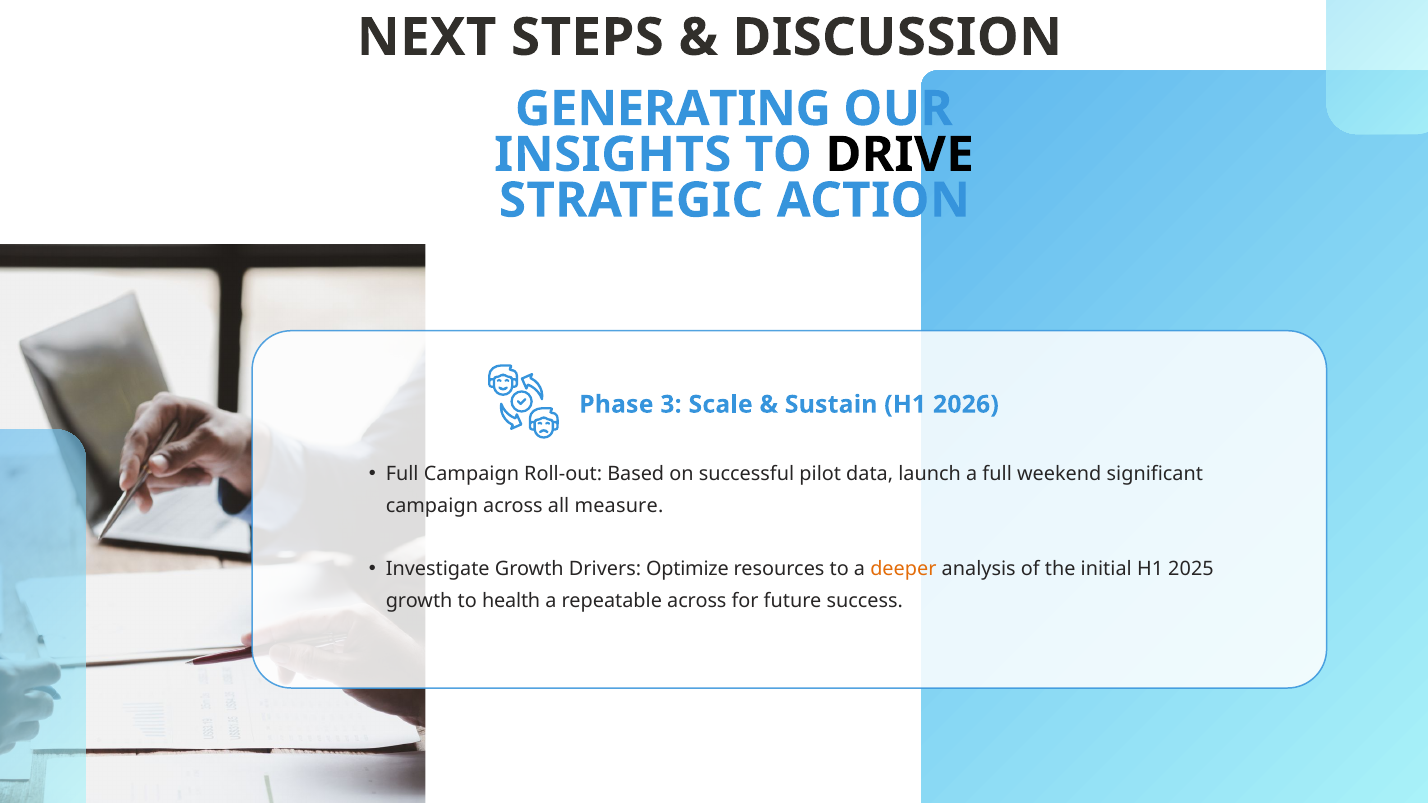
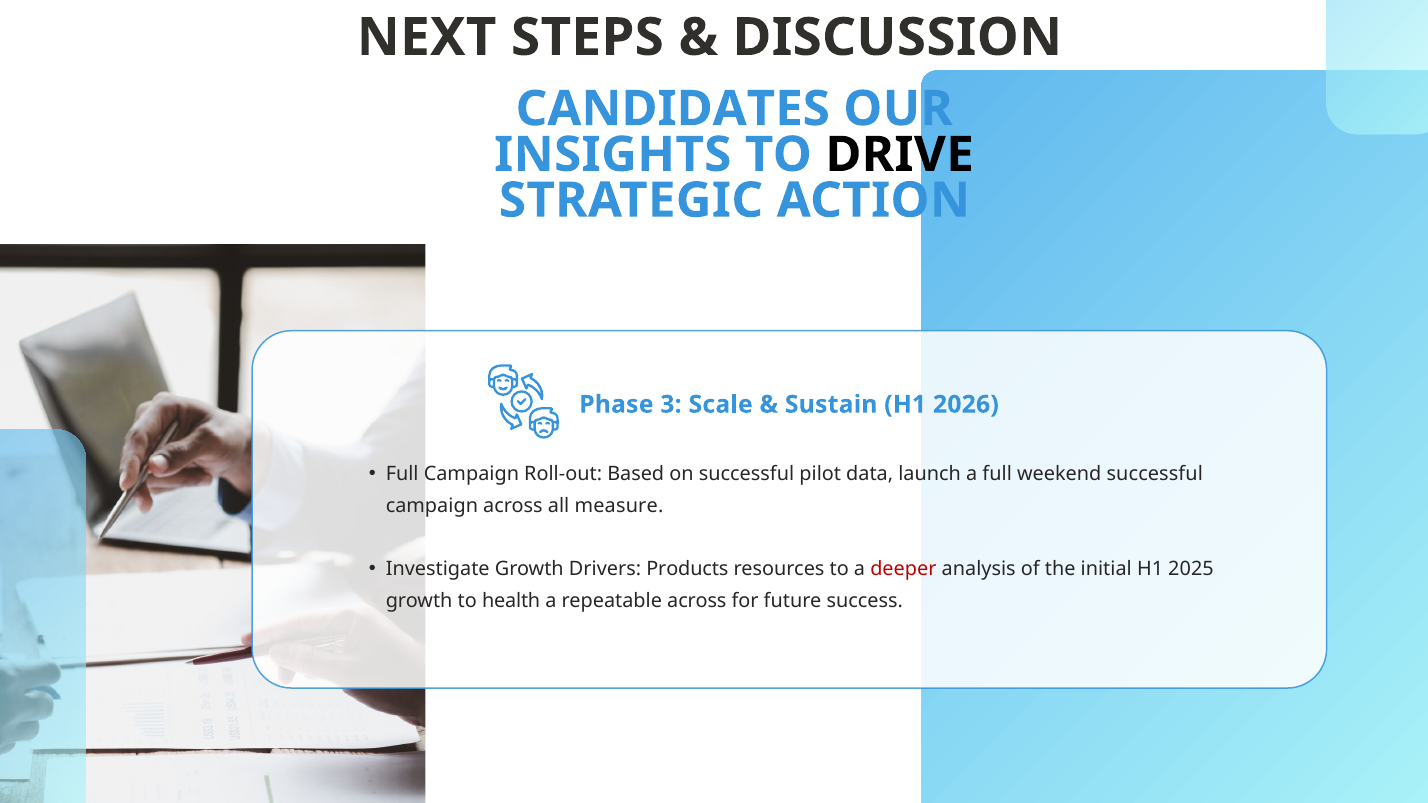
GENERATING: GENERATING -> CANDIDATES
weekend significant: significant -> successful
Optimize: Optimize -> Products
deeper colour: orange -> red
